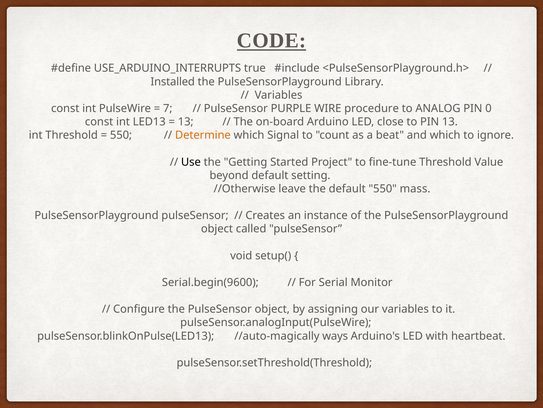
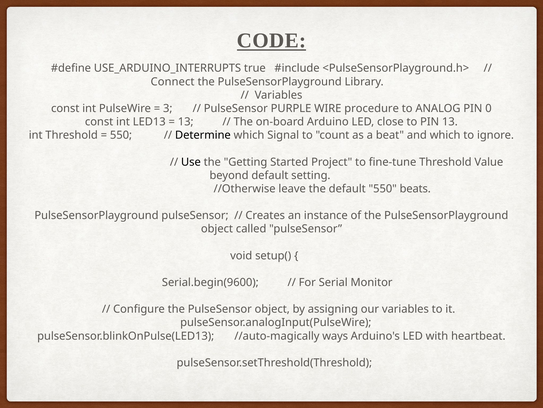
Installed: Installed -> Connect
7: 7 -> 3
Determine colour: orange -> black
mass: mass -> beats
